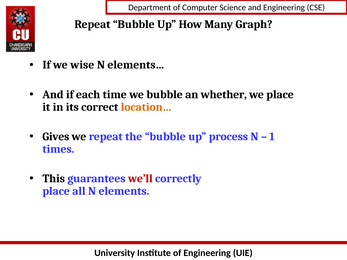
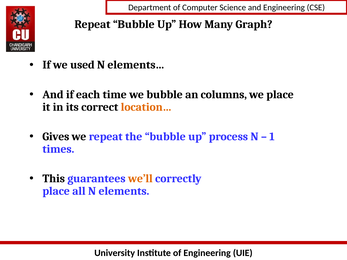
wise: wise -> used
whether: whether -> columns
we’ll colour: red -> orange
